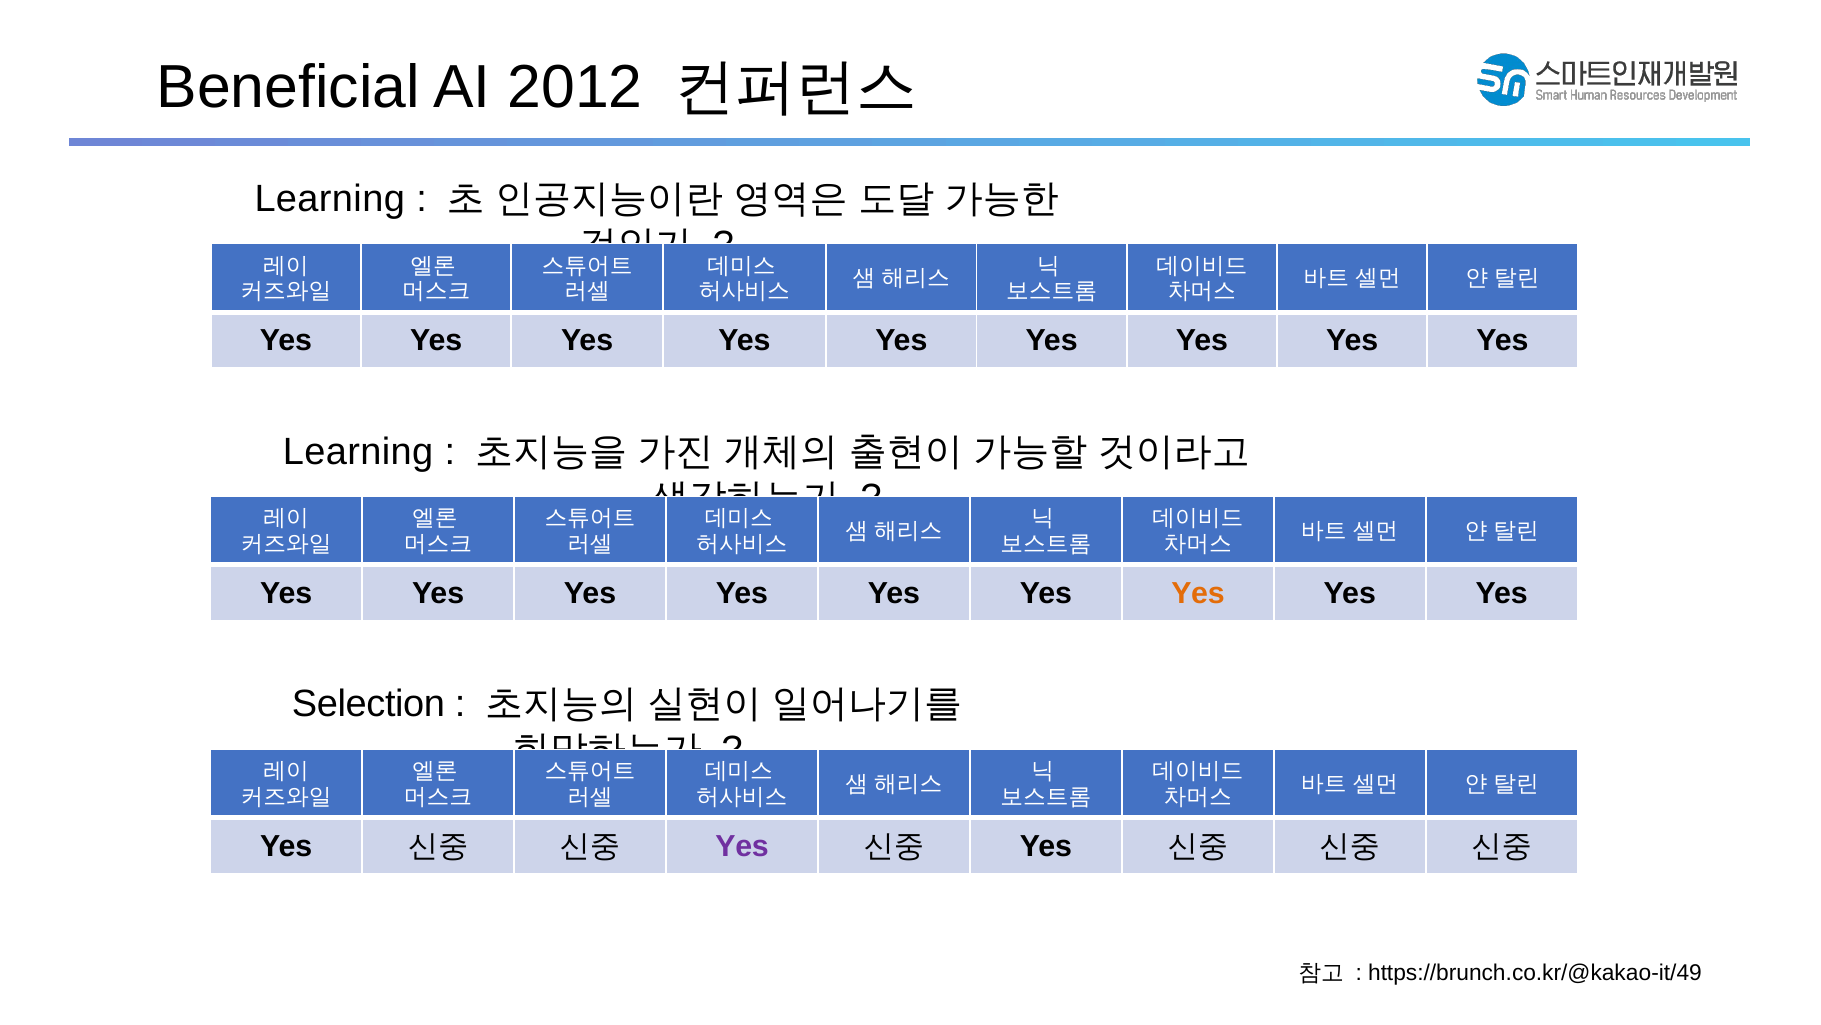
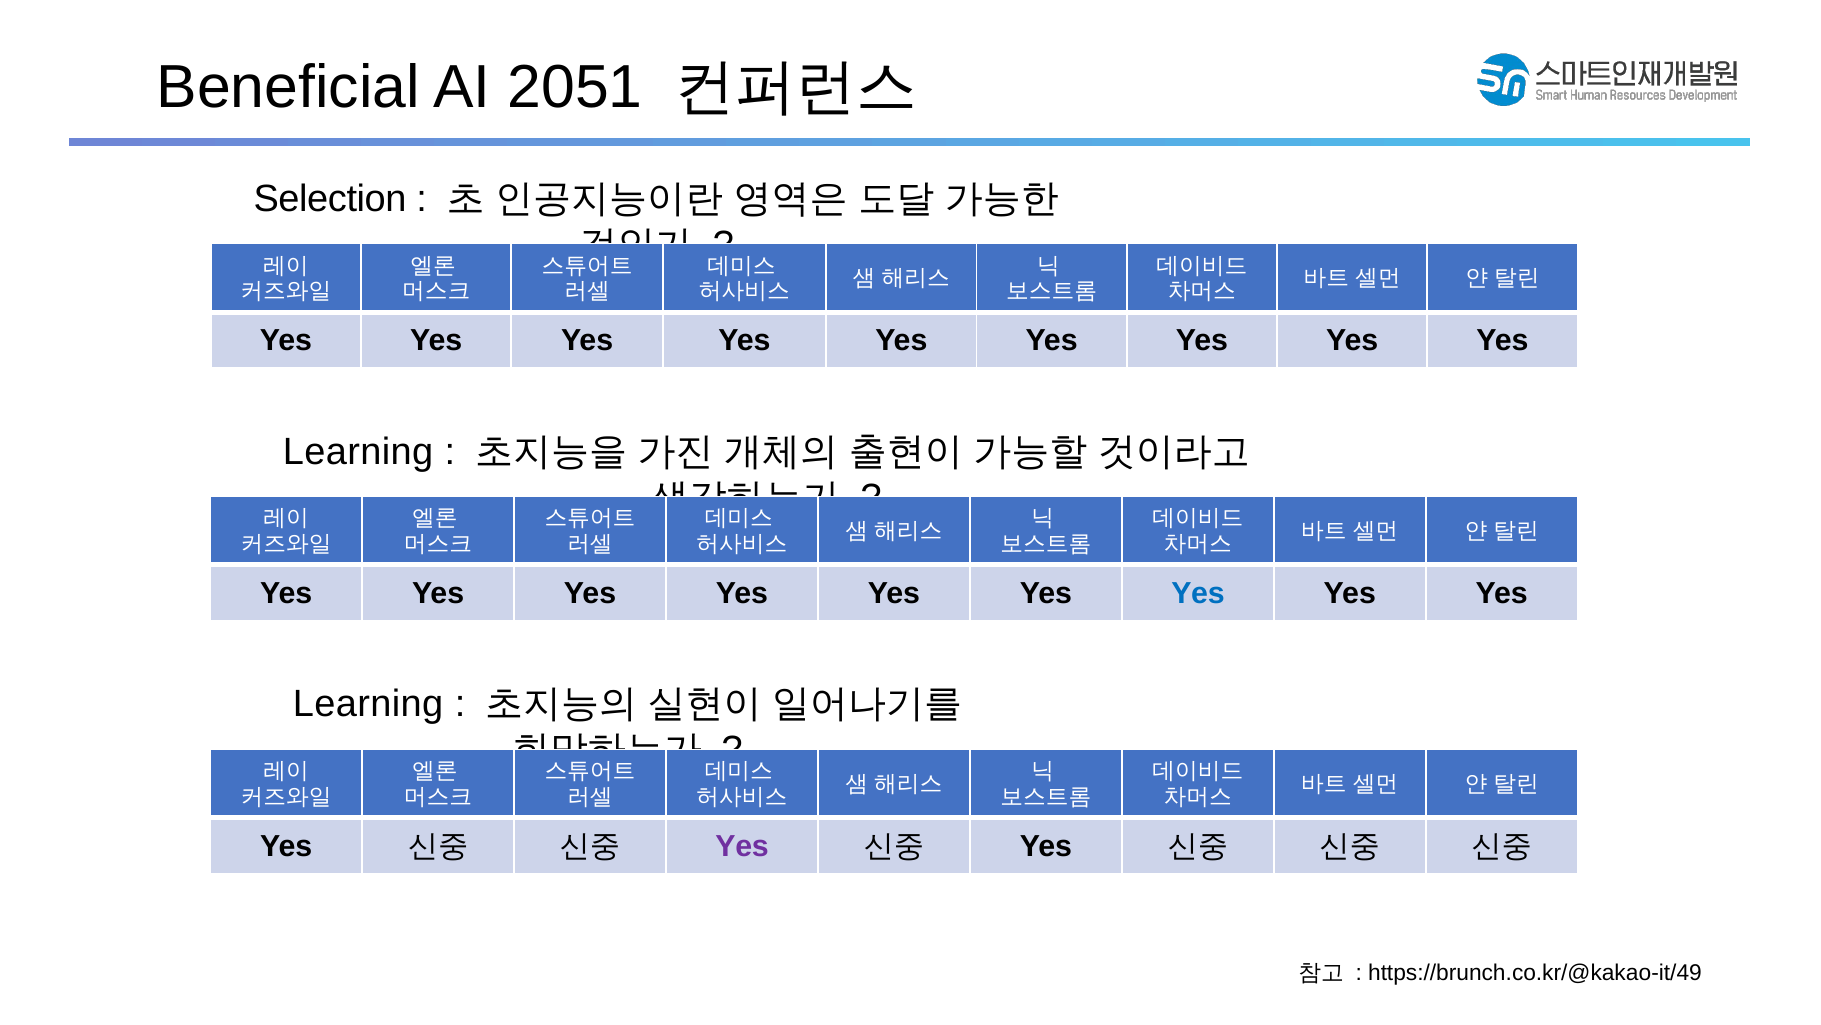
2012: 2012 -> 2051
Learning at (330, 199): Learning -> Selection
Yes at (1198, 593) colour: orange -> blue
Selection at (369, 704): Selection -> Learning
